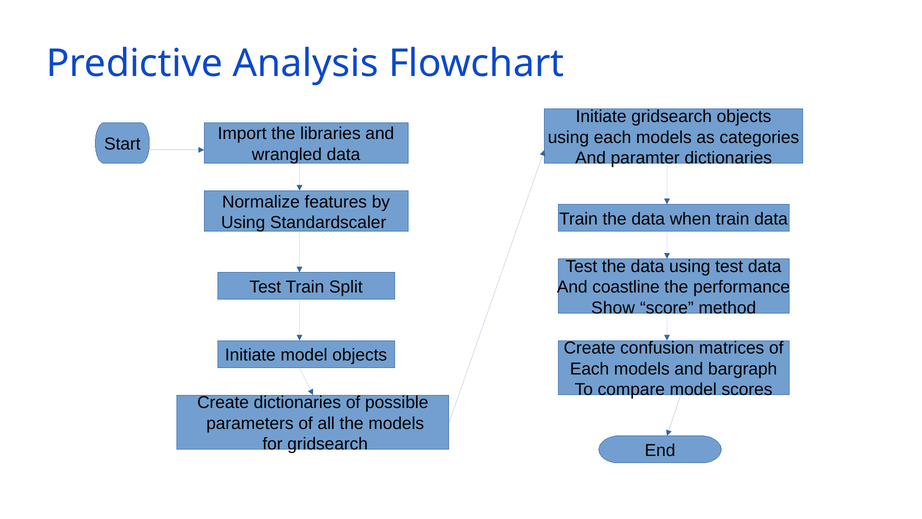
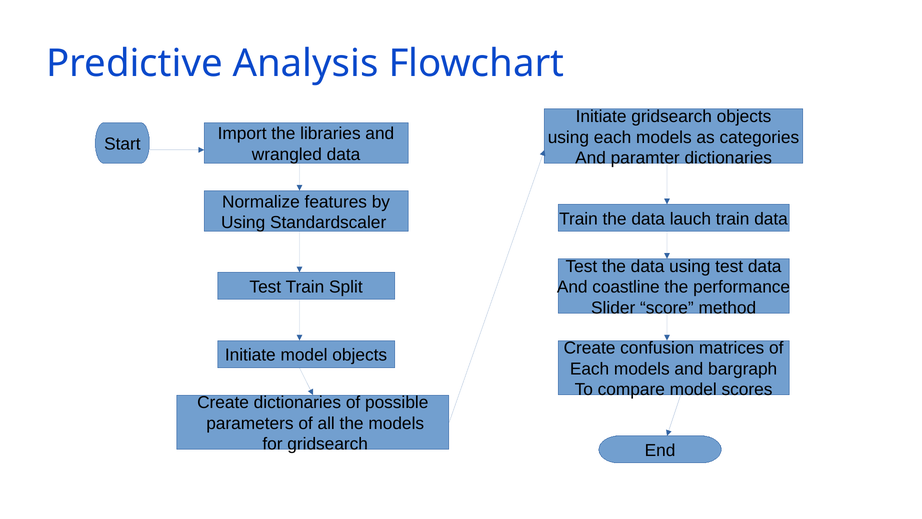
when: when -> lauch
Show: Show -> Slider
